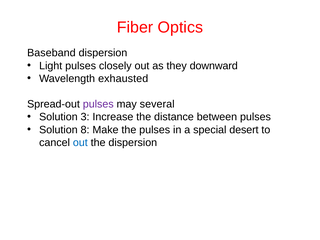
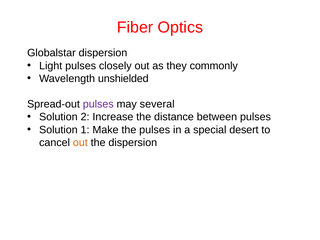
Baseband: Baseband -> Globalstar
downward: downward -> commonly
exhausted: exhausted -> unshielded
3: 3 -> 2
8: 8 -> 1
out at (80, 143) colour: blue -> orange
